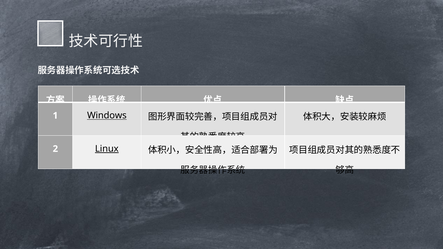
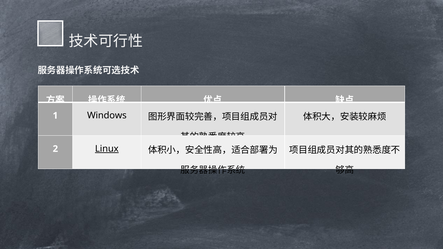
Windows underline: present -> none
